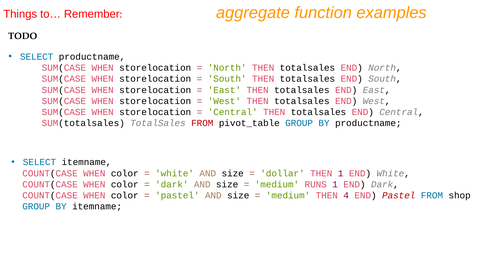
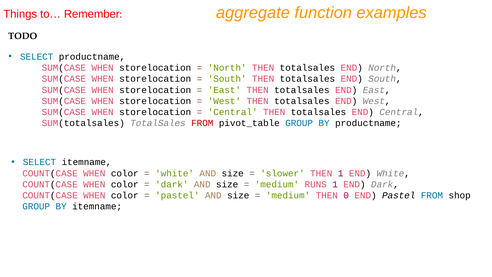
dollar: dollar -> slower
4: 4 -> 0
Pastel at (399, 195) colour: red -> black
